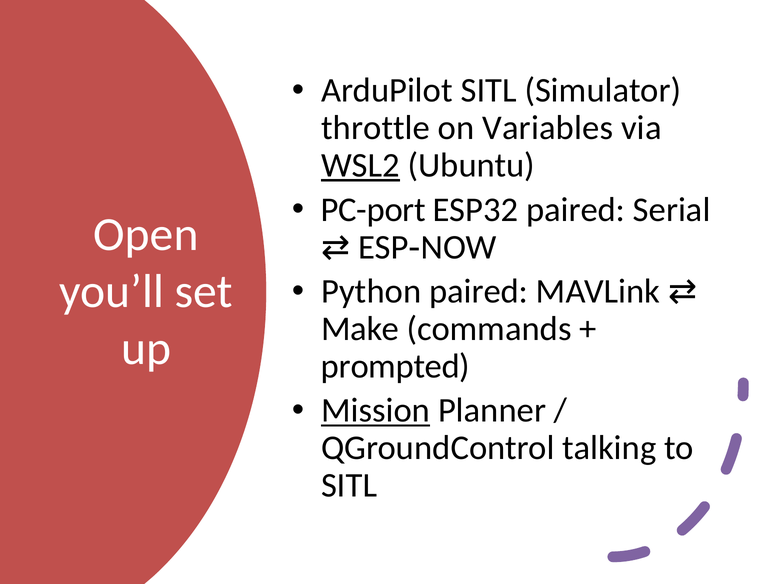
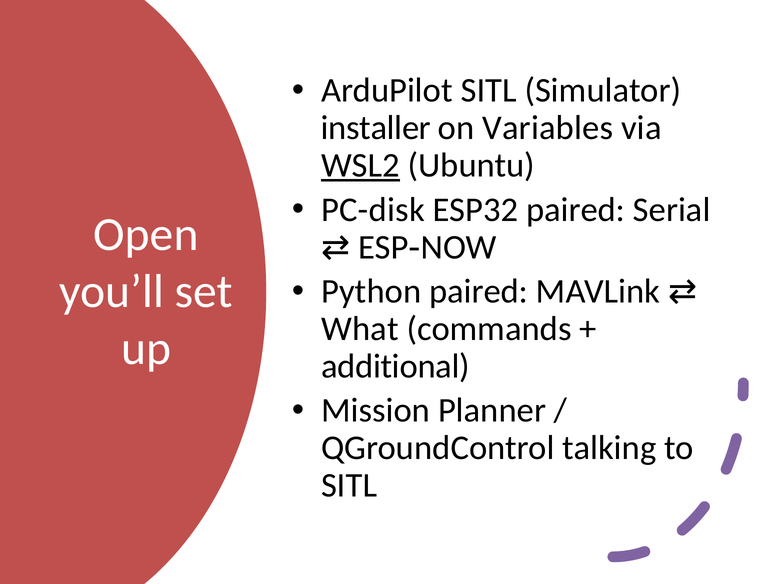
throttle: throttle -> installer
PC-port: PC-port -> PC-disk
Make: Make -> What
prompted: prompted -> additional
Mission underline: present -> none
